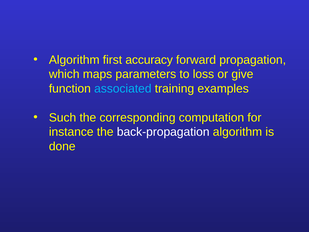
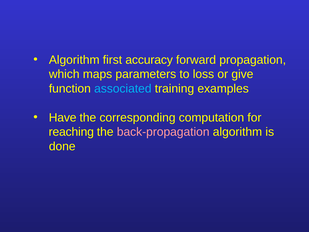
Such: Such -> Have
instance: instance -> reaching
back-propagation colour: white -> pink
